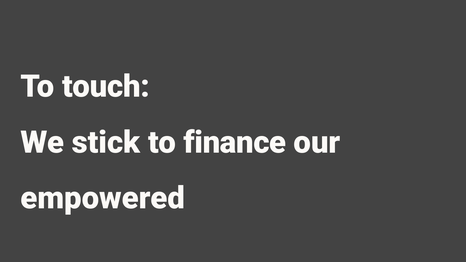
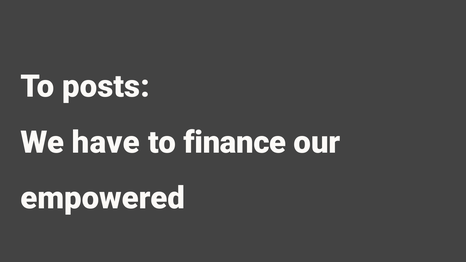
touch: touch -> posts
stick: stick -> have
